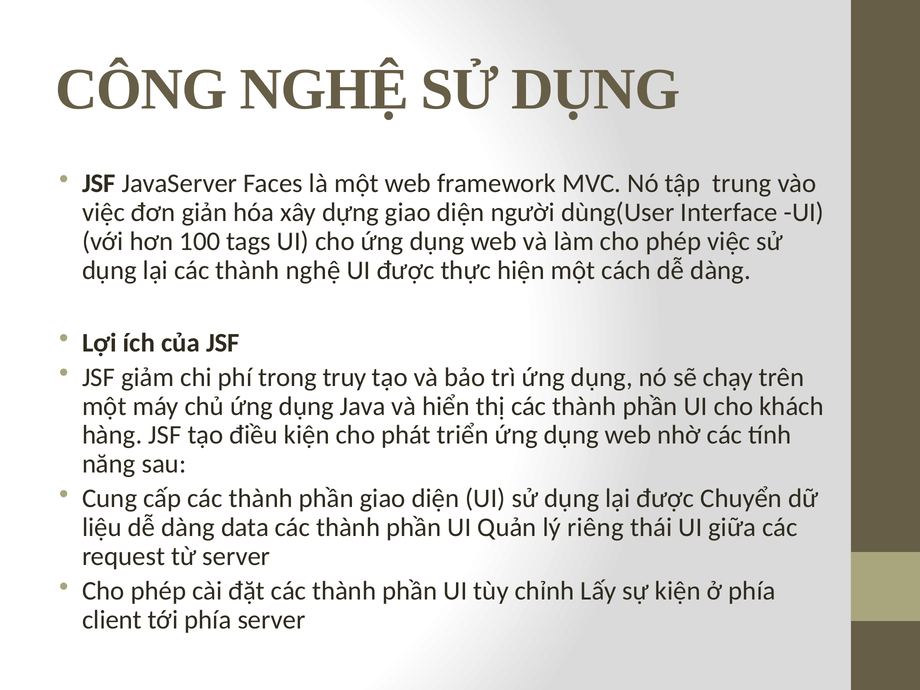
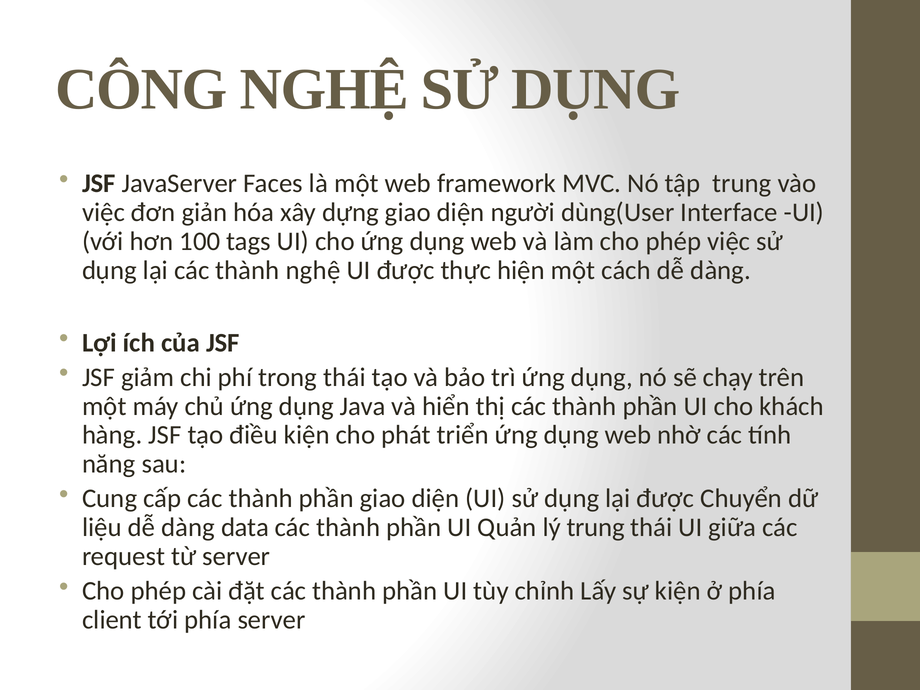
trong truy: truy -> thái
lý riêng: riêng -> trung
